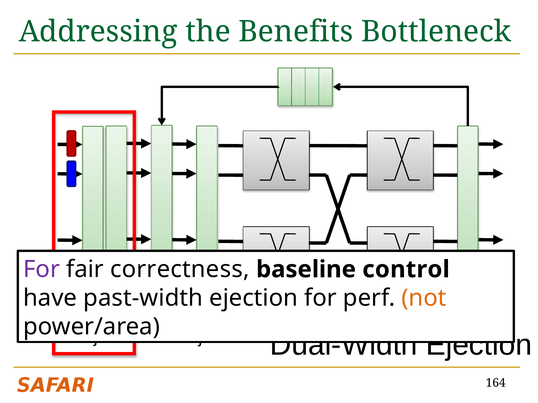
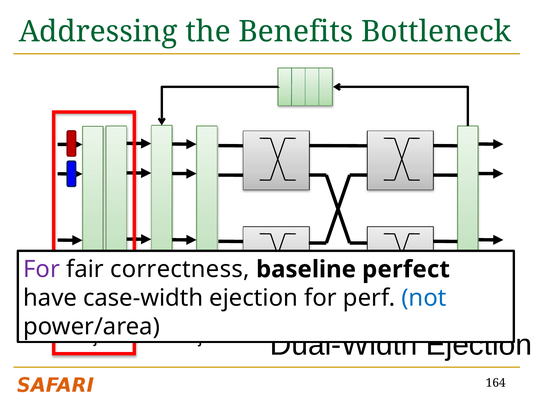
control: control -> perfect
past-width: past-width -> case-width
not colour: orange -> blue
